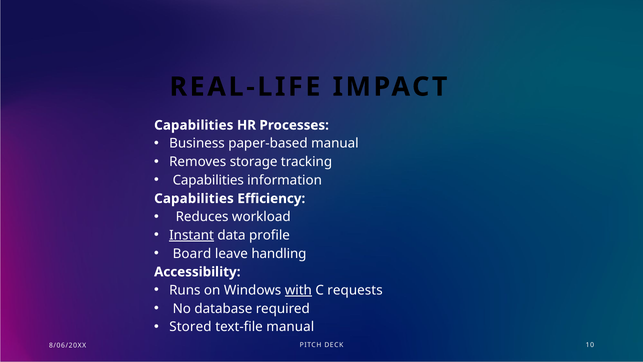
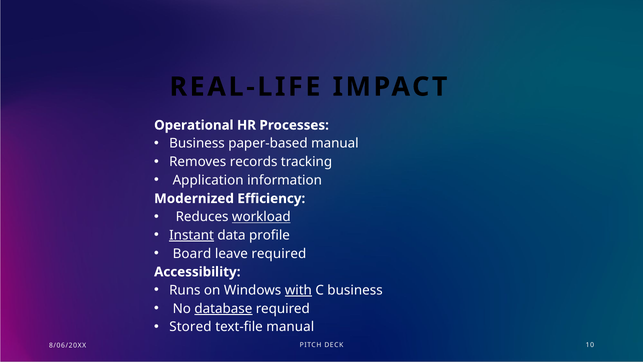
Capabilities at (194, 125): Capabilities -> Operational
storage: storage -> records
Capabilities at (208, 180): Capabilities -> Application
Capabilities at (194, 198): Capabilities -> Modernized
workload underline: none -> present
leave handling: handling -> required
C requests: requests -> business
database underline: none -> present
